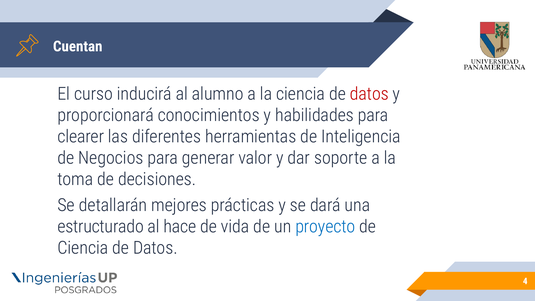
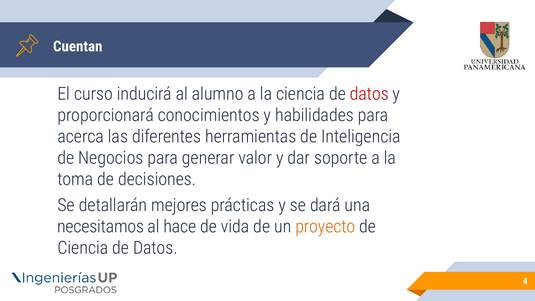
clearer: clearer -> acerca
estructurado: estructurado -> necesitamos
proyecto colour: blue -> orange
